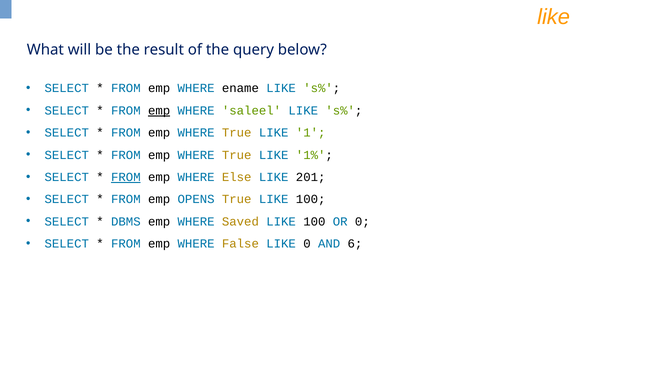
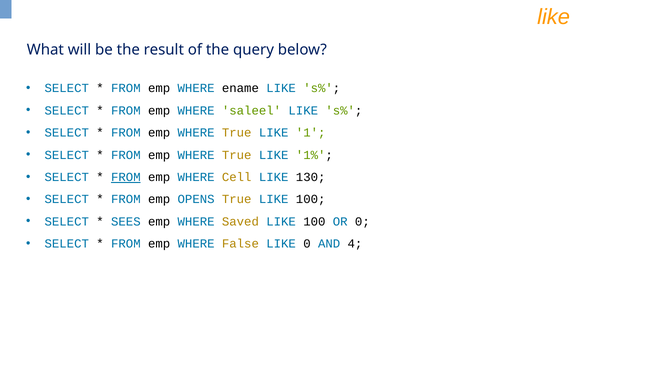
emp at (159, 110) underline: present -> none
Else: Else -> Cell
201: 201 -> 130
DBMS: DBMS -> SEES
6: 6 -> 4
